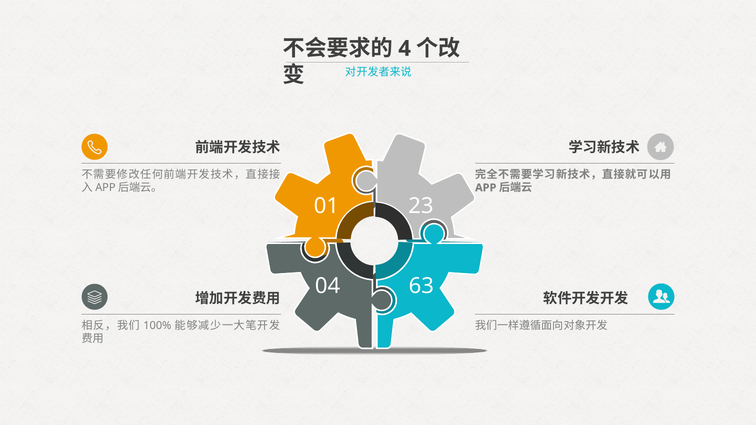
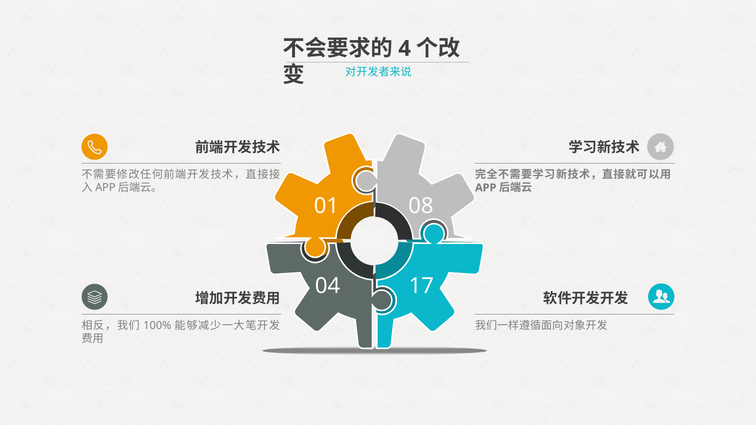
23: 23 -> 08
63: 63 -> 17
